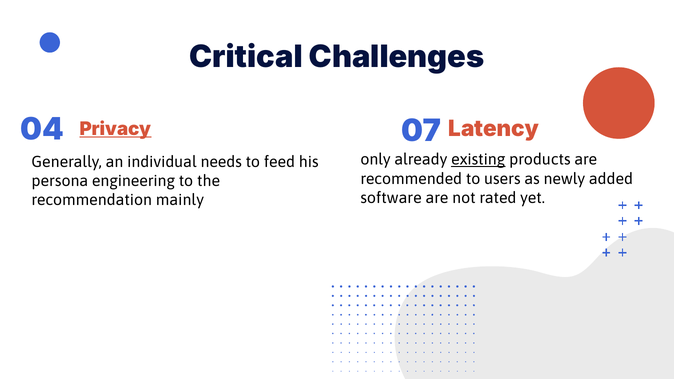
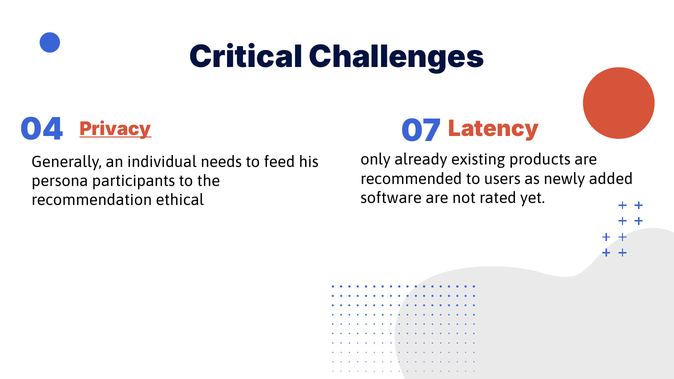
existing underline: present -> none
engineering: engineering -> participants
mainly: mainly -> ethical
